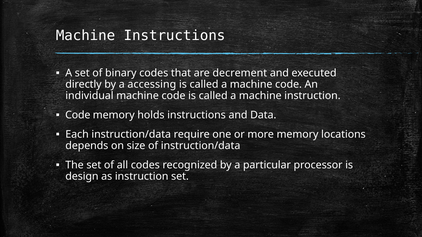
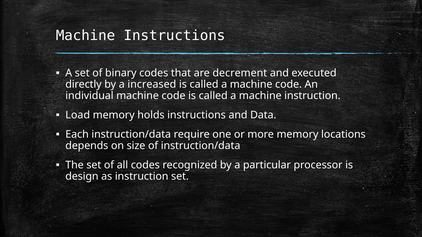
accessing: accessing -> increased
Code at (78, 115): Code -> Load
